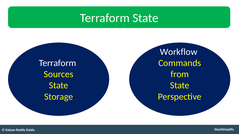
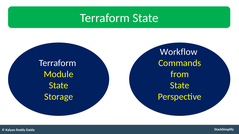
Sources: Sources -> Module
